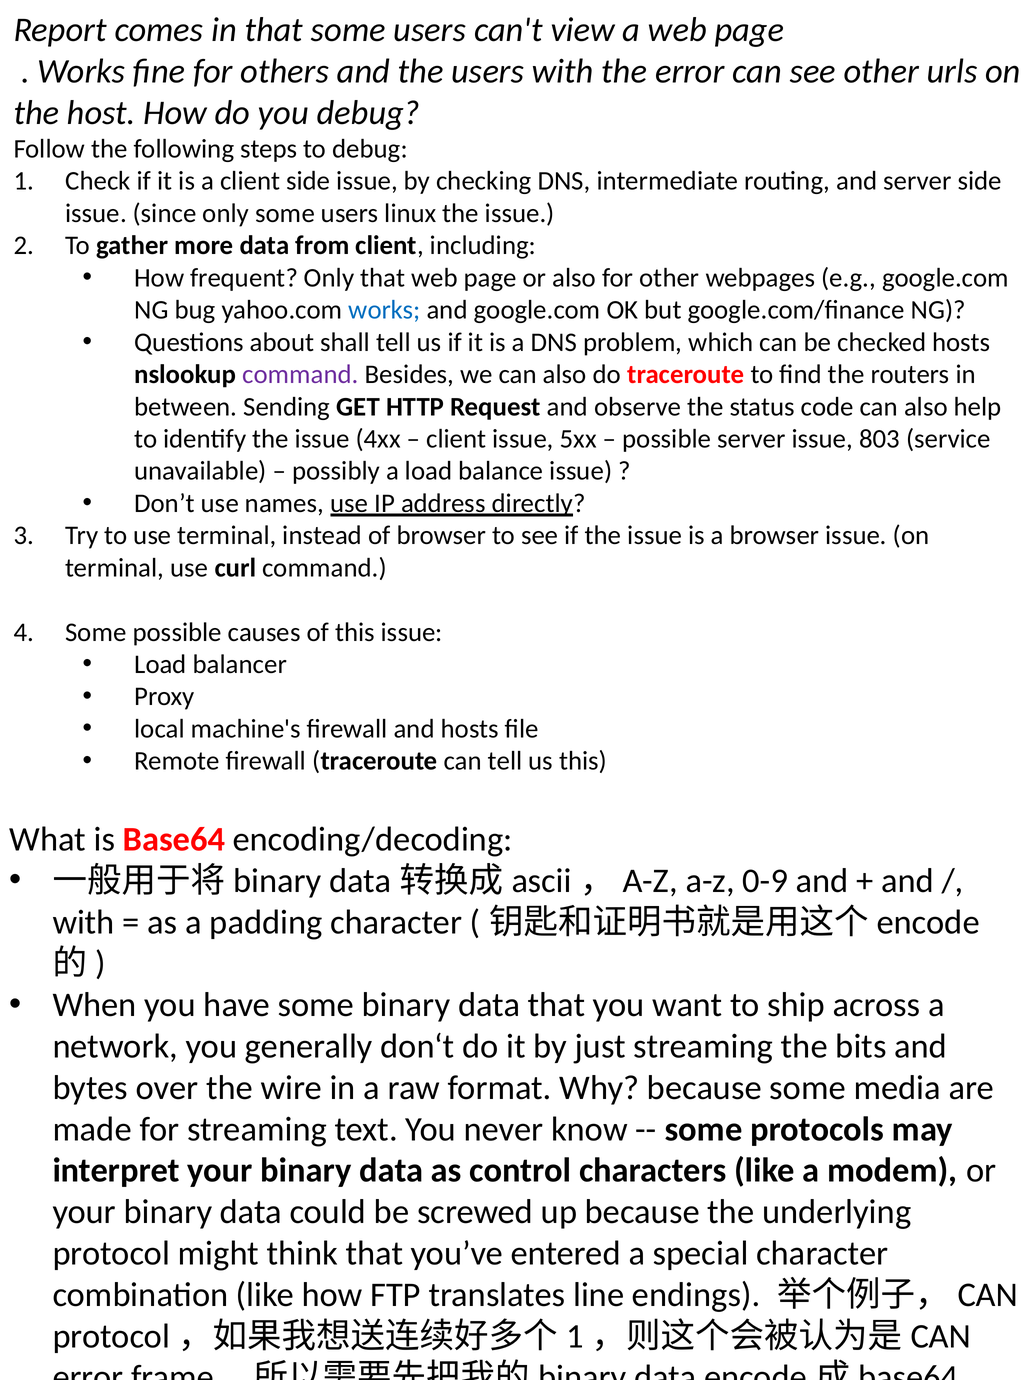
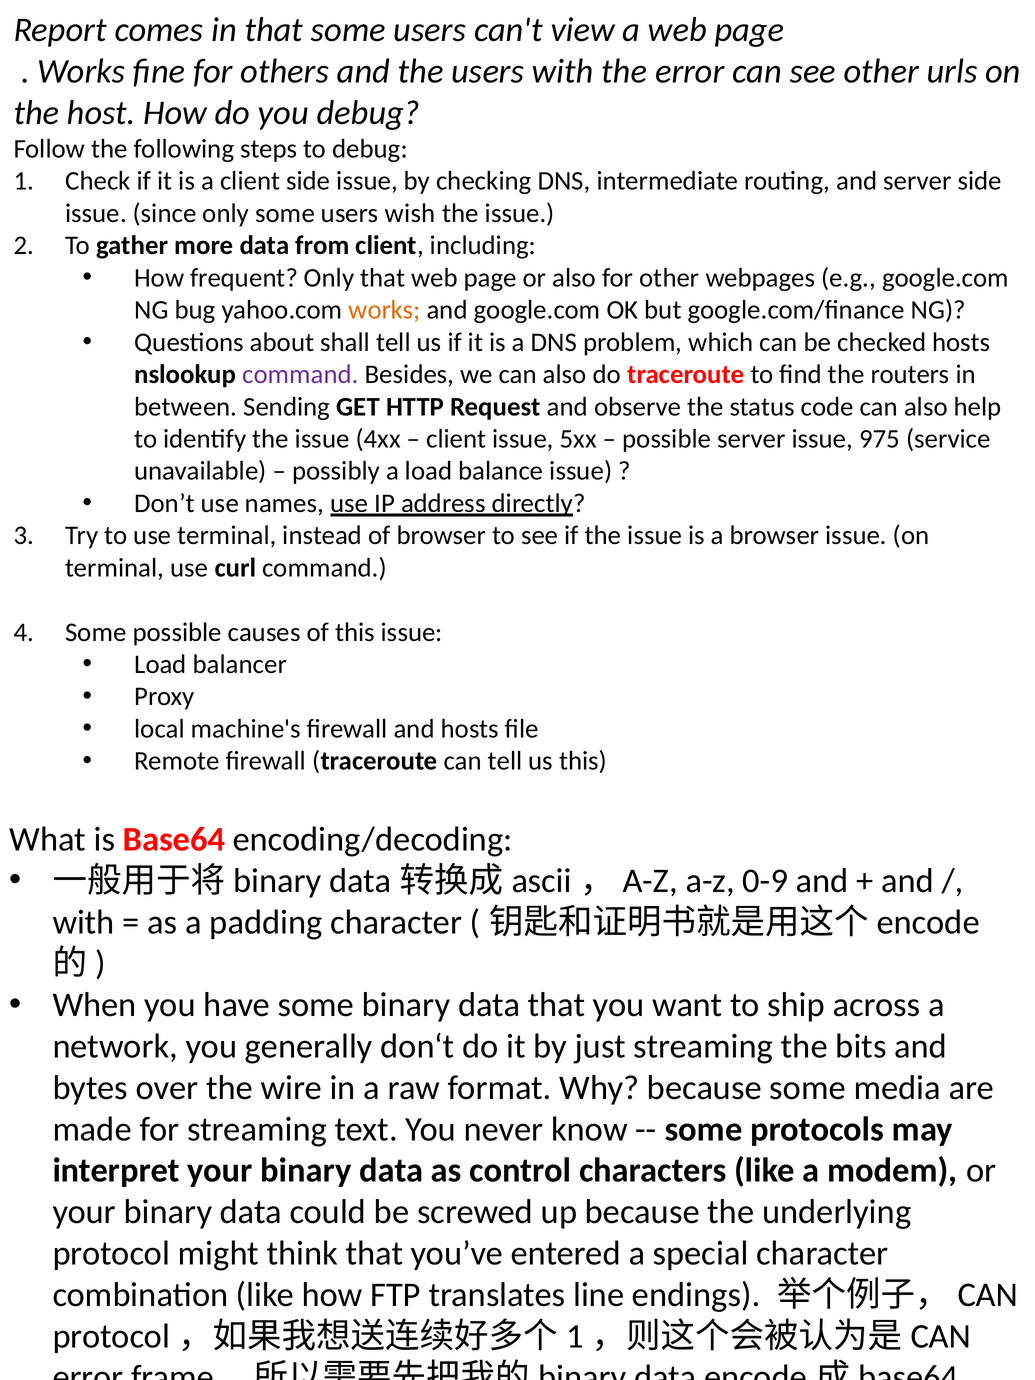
linux: linux -> wish
works at (384, 310) colour: blue -> orange
803: 803 -> 975
